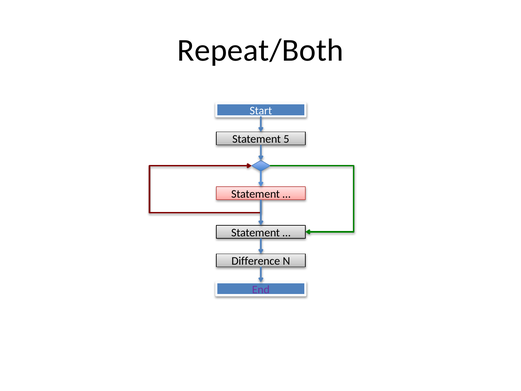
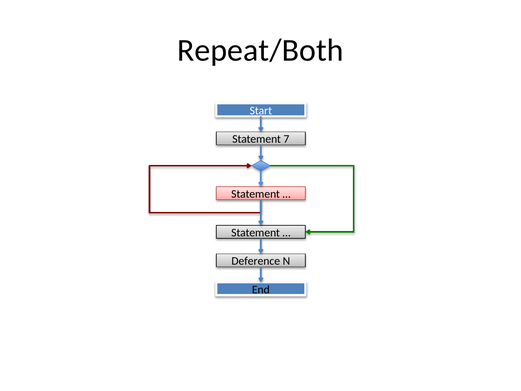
5: 5 -> 7
Difference: Difference -> Deference
End colour: purple -> black
